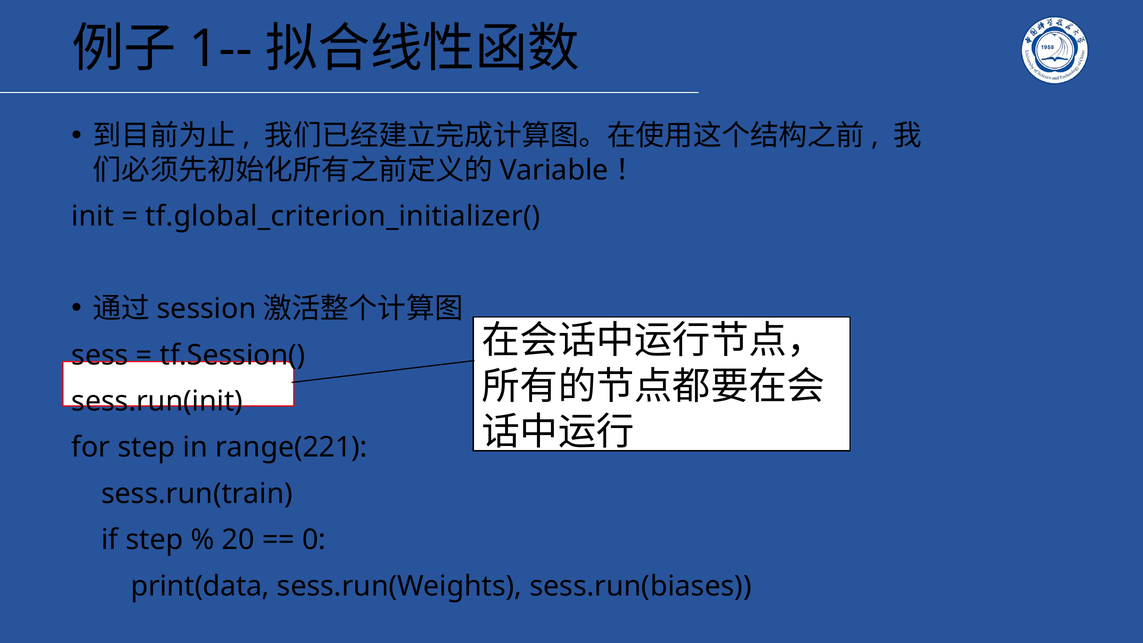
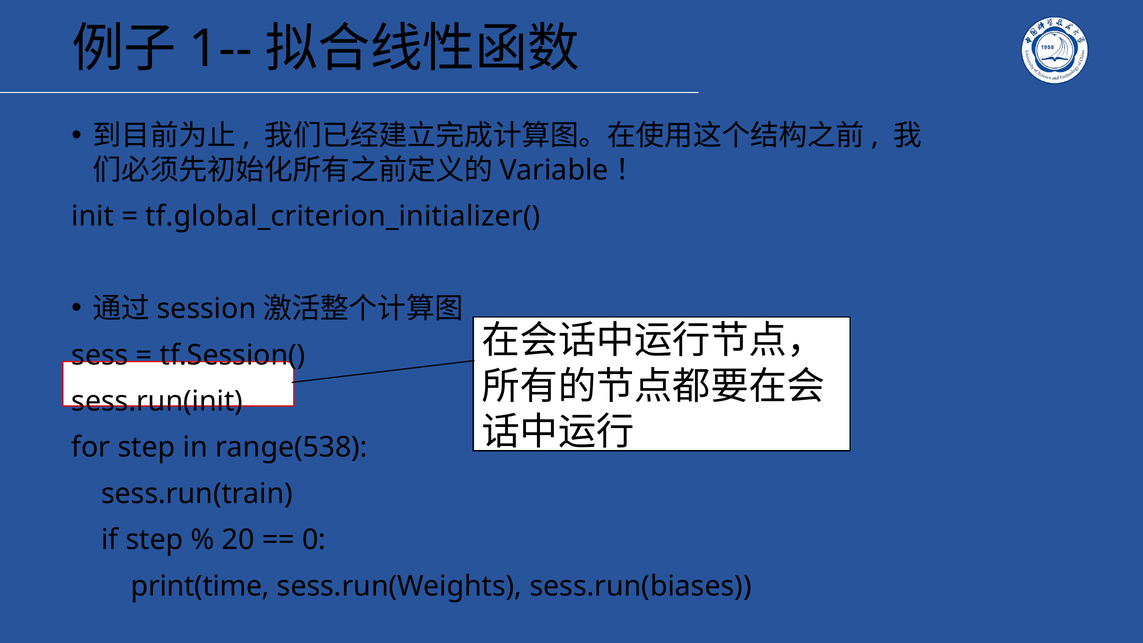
range(221: range(221 -> range(538
print(data: print(data -> print(time
